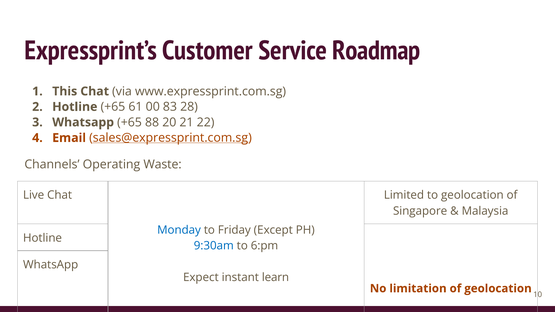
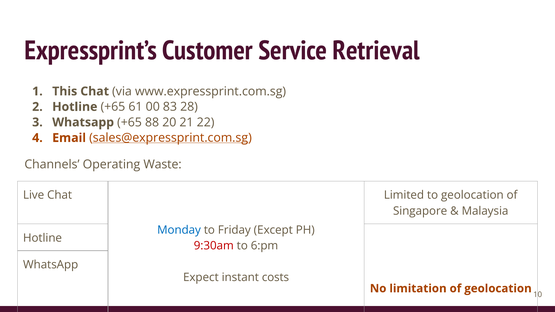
Roadmap: Roadmap -> Retrieval
9:30am colour: blue -> red
learn: learn -> costs
